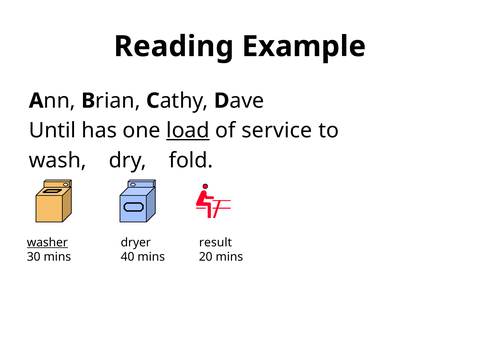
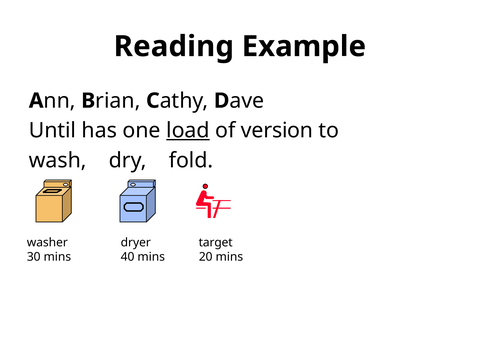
service: service -> version
washer underline: present -> none
result: result -> target
